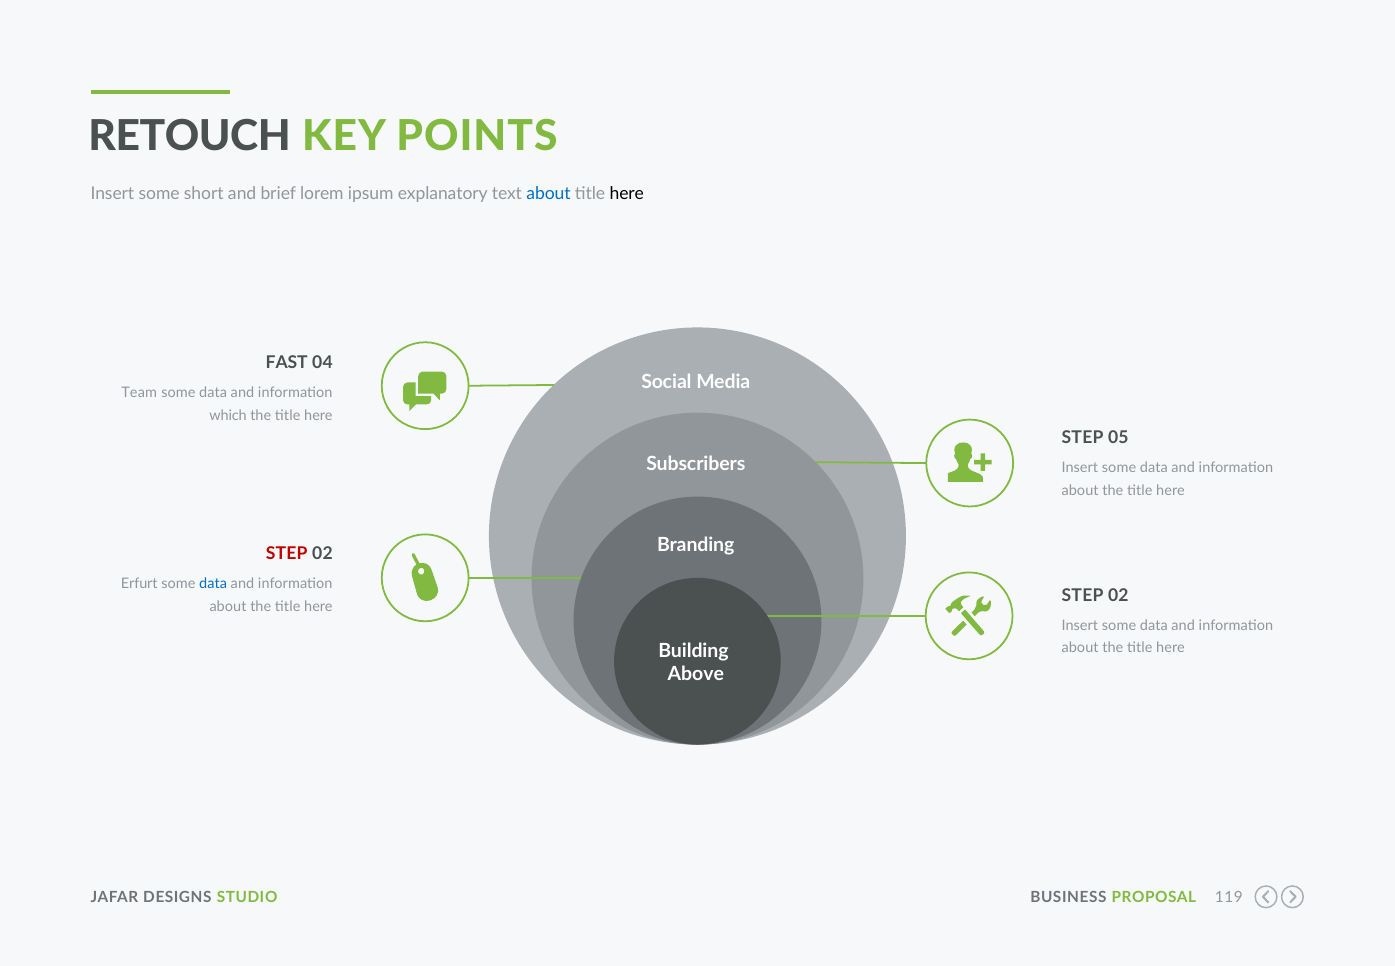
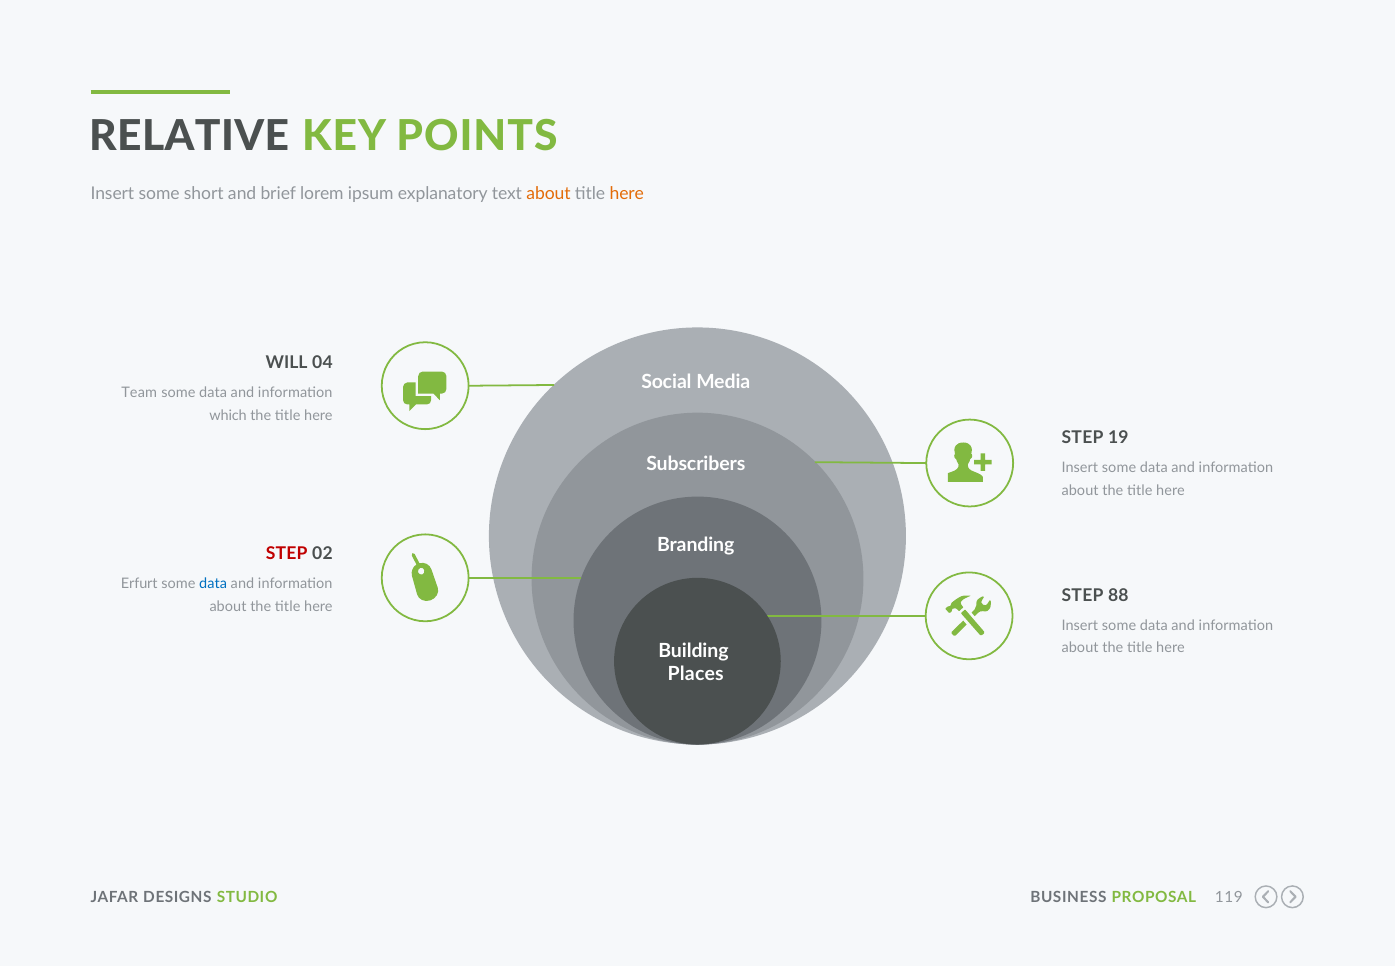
RETOUCH: RETOUCH -> RELATIVE
about at (549, 194) colour: blue -> orange
here at (627, 194) colour: black -> orange
FAST: FAST -> WILL
05: 05 -> 19
02 at (1118, 595): 02 -> 88
Above: Above -> Places
